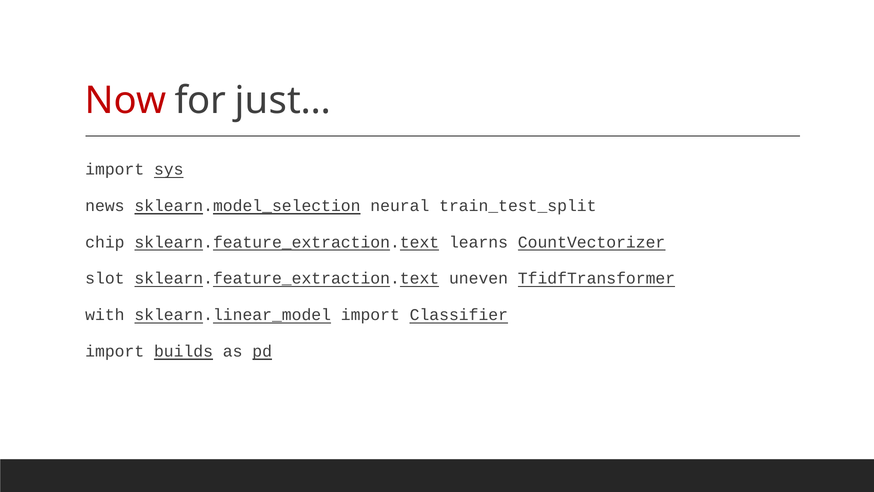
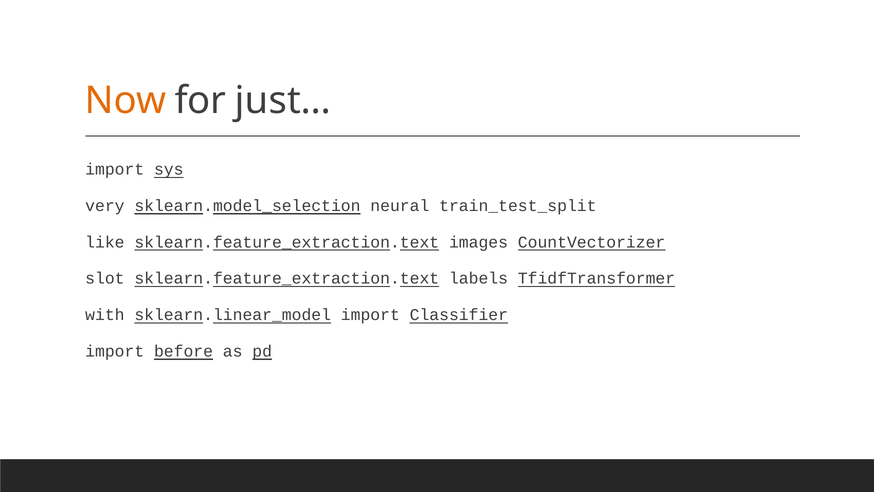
Now colour: red -> orange
news: news -> very
chip: chip -> like
learns: learns -> images
uneven: uneven -> labels
builds: builds -> before
